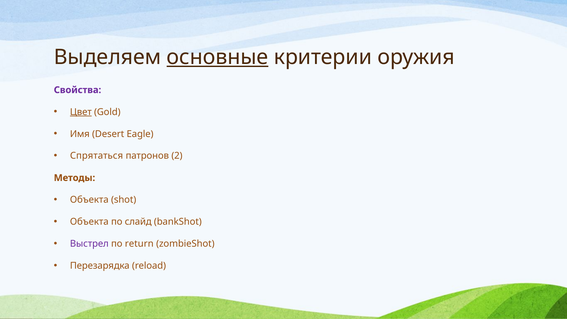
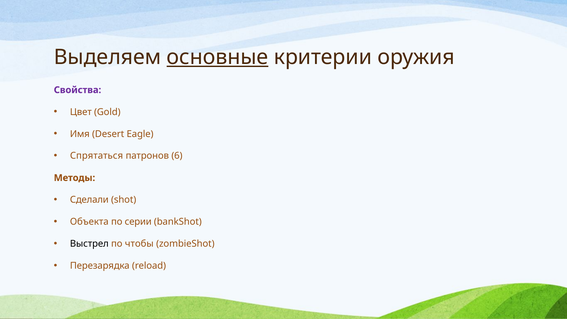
Цвет underline: present -> none
2: 2 -> 6
Объекта at (89, 200): Объекта -> Сделали
слайд: слайд -> серии
Выстрел colour: purple -> black
return: return -> чтобы
